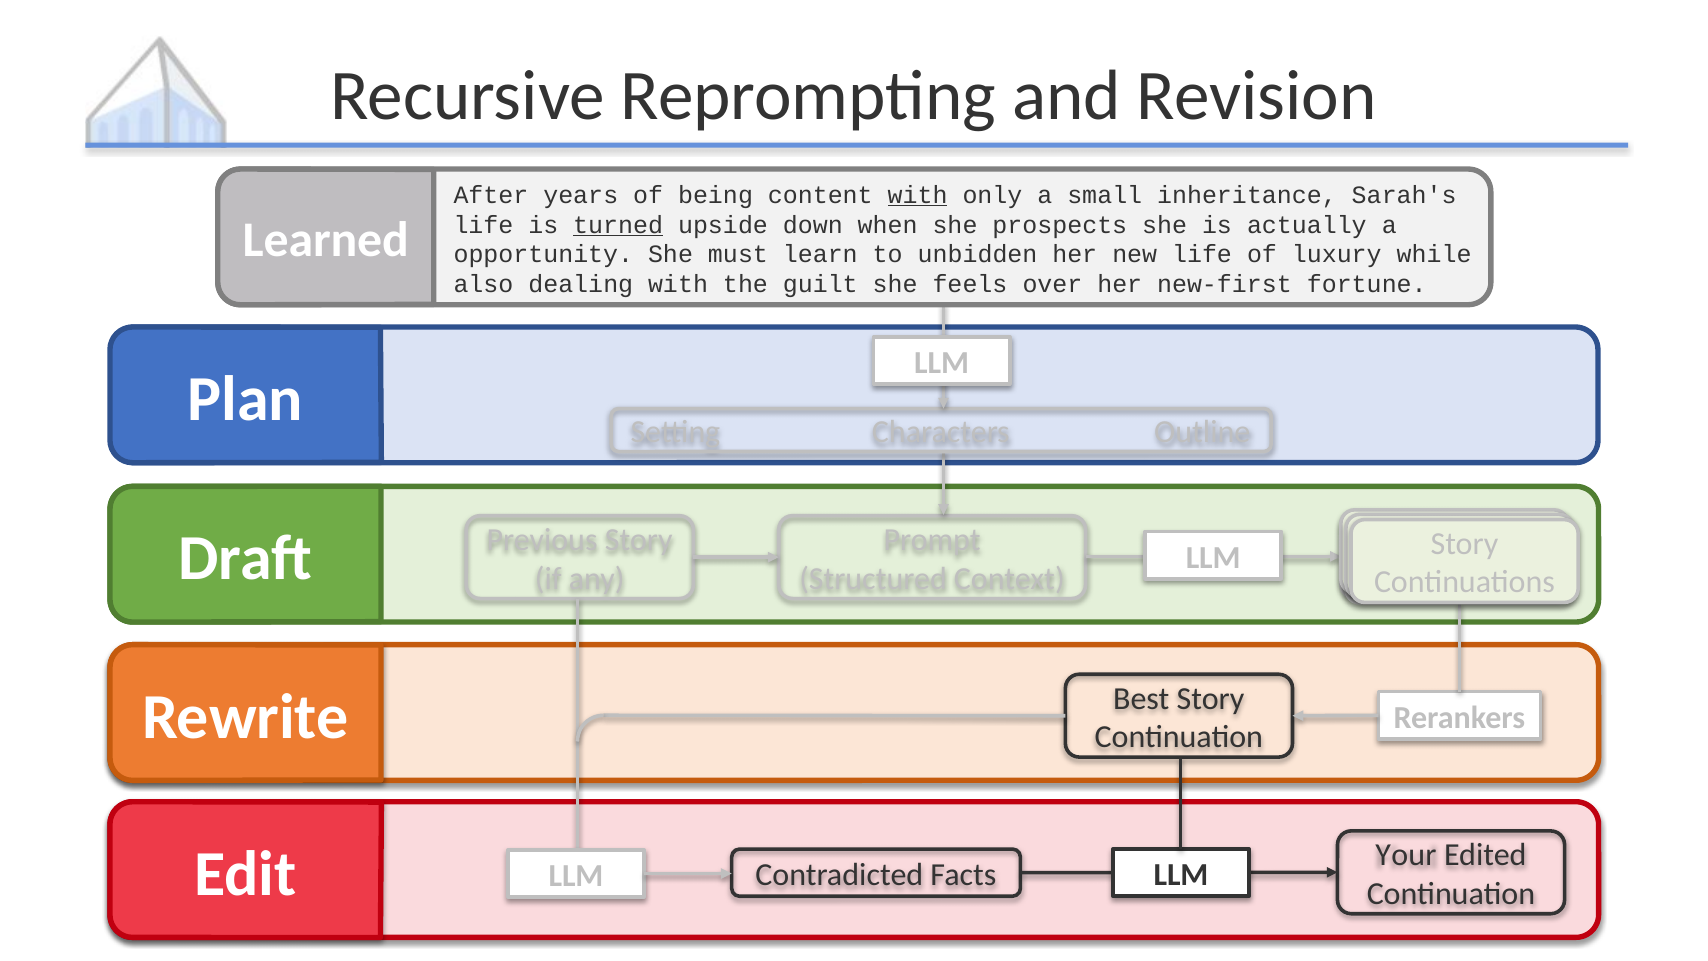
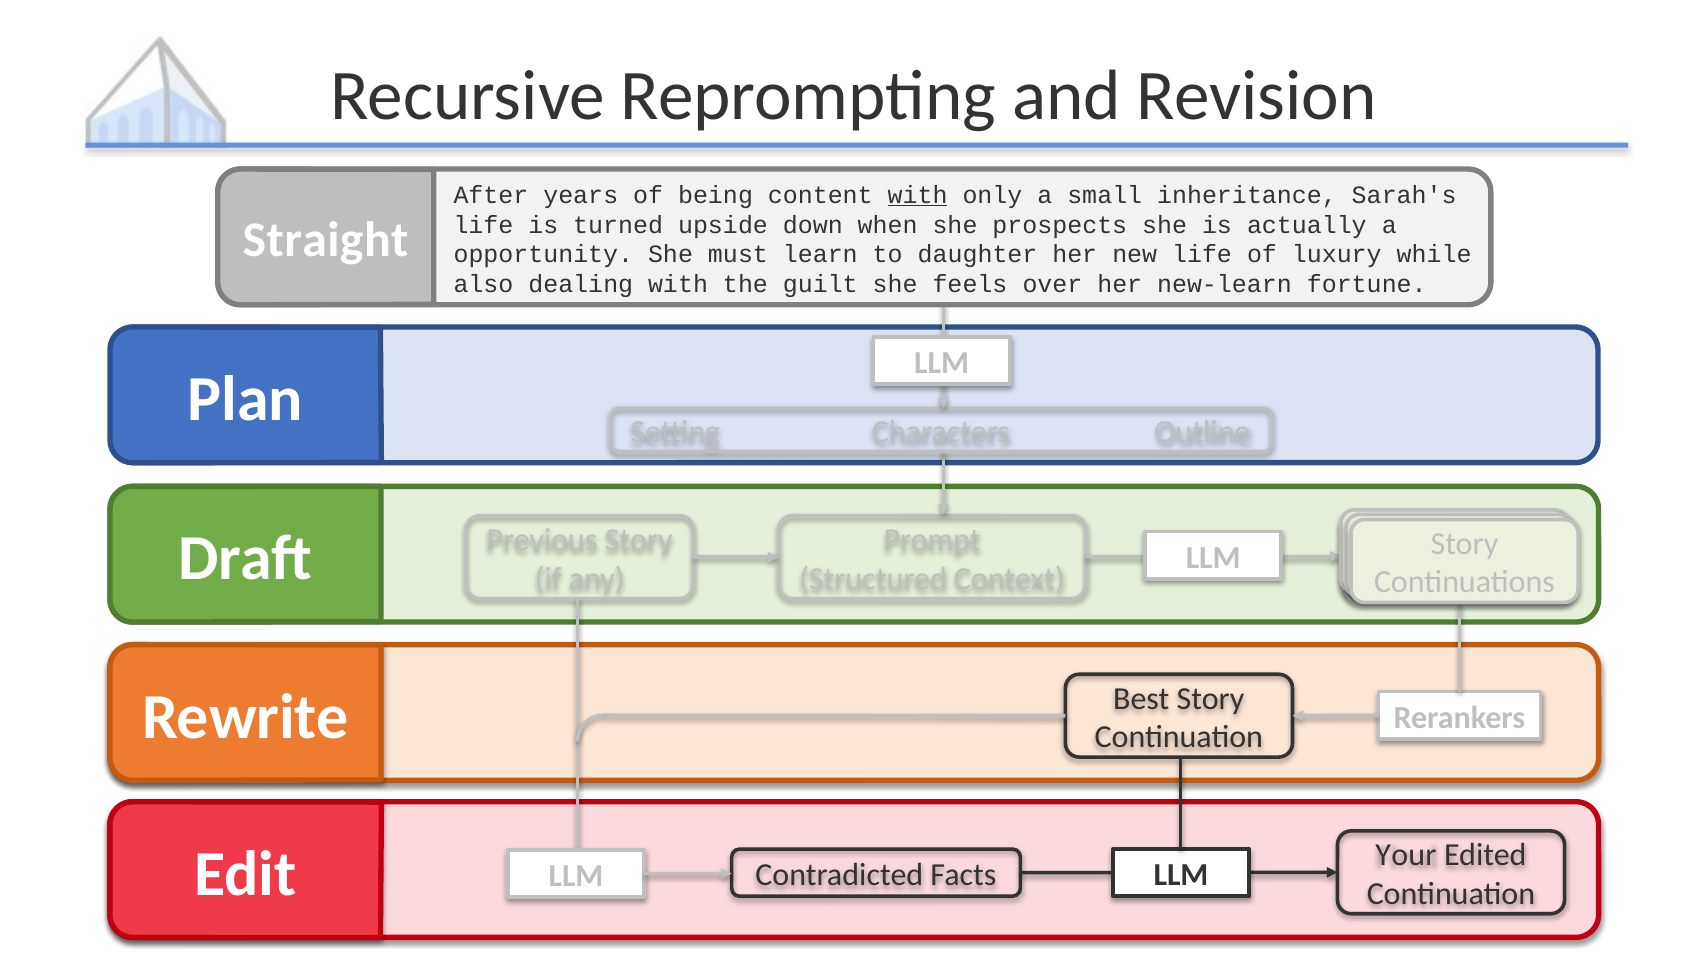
turned underline: present -> none
Learned: Learned -> Straight
unbidden: unbidden -> daughter
new-first: new-first -> new-learn
